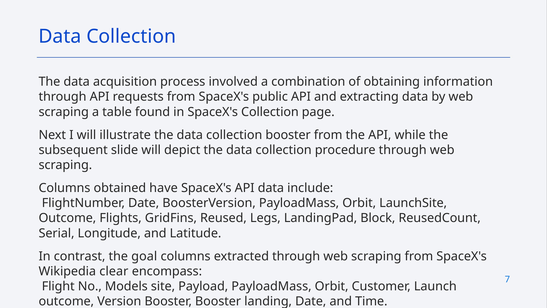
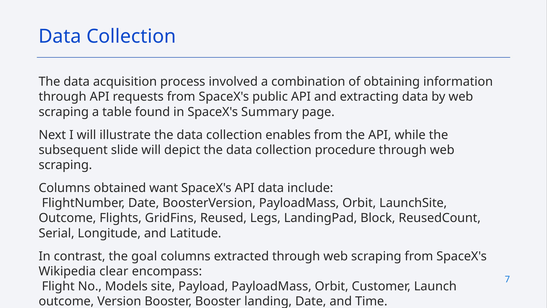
SpaceX's Collection: Collection -> Summary
collection booster: booster -> enables
have: have -> want
